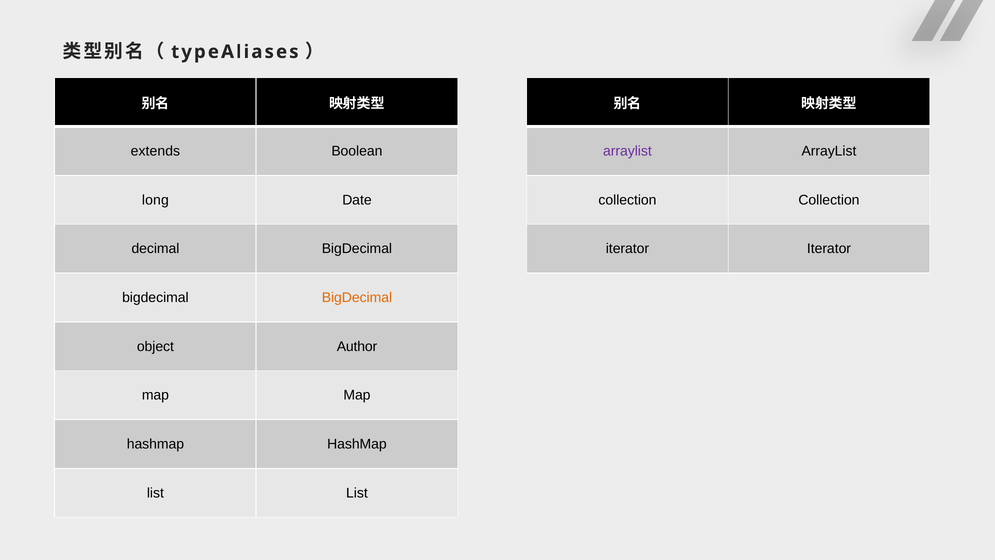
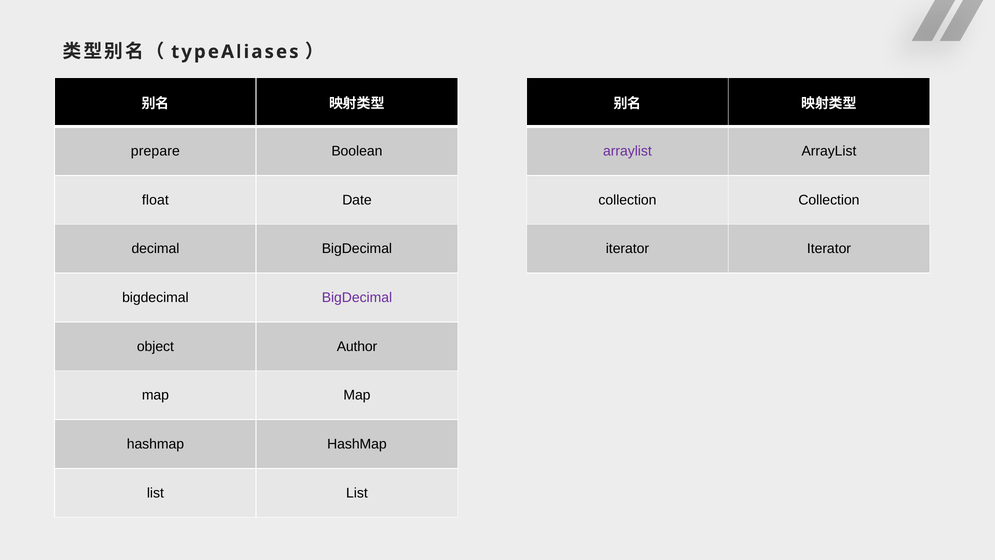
extends: extends -> prepare
long: long -> float
BigDecimal at (357, 297) colour: orange -> purple
